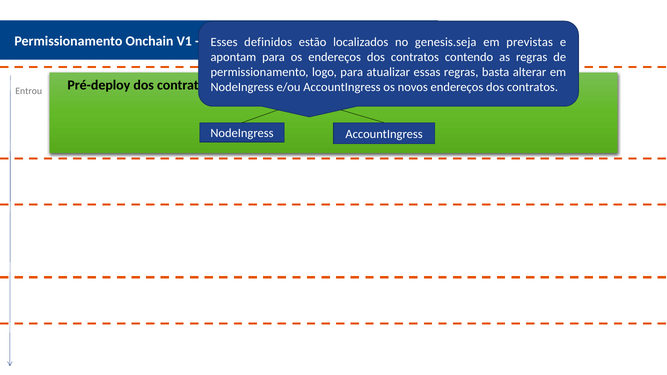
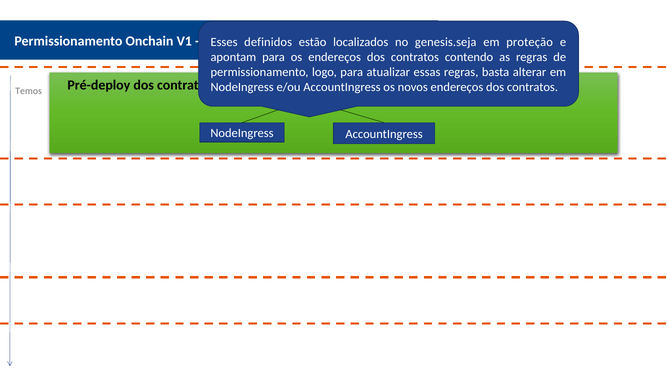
previstas: previstas -> proteção
Entrou: Entrou -> Temos
